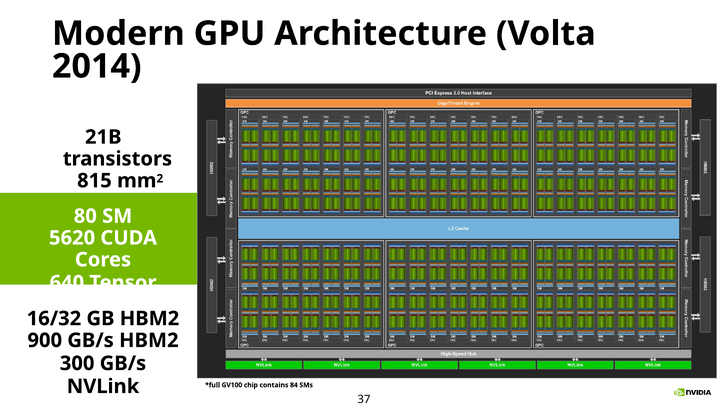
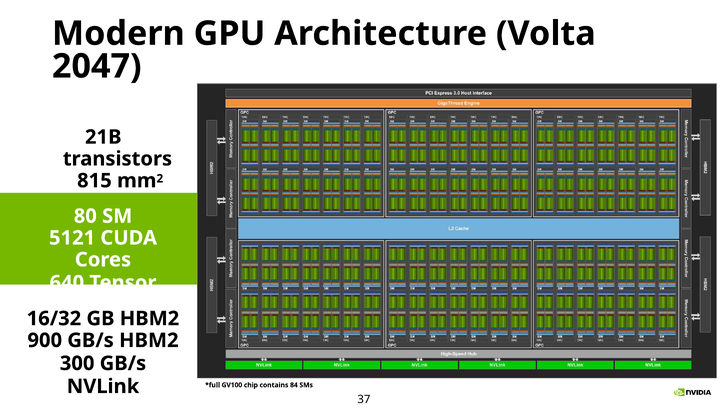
2014: 2014 -> 2047
5620: 5620 -> 5121
